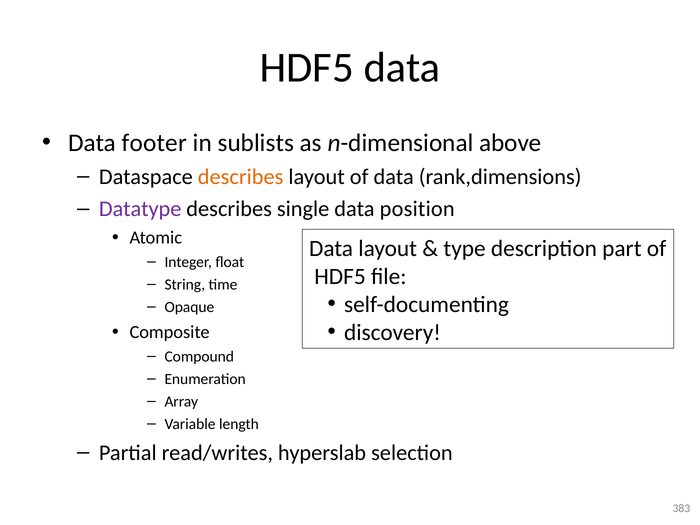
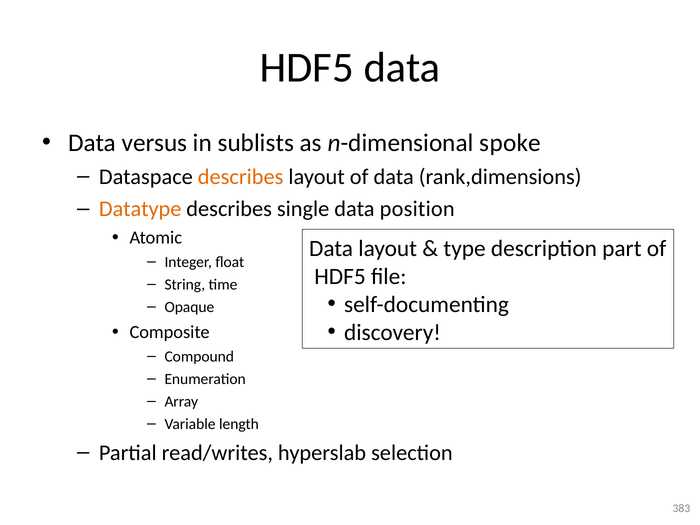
footer: footer -> versus
above: above -> spoke
Datatype colour: purple -> orange
